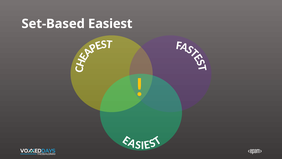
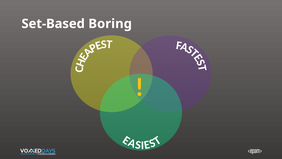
Easiest: Easiest -> Boring
